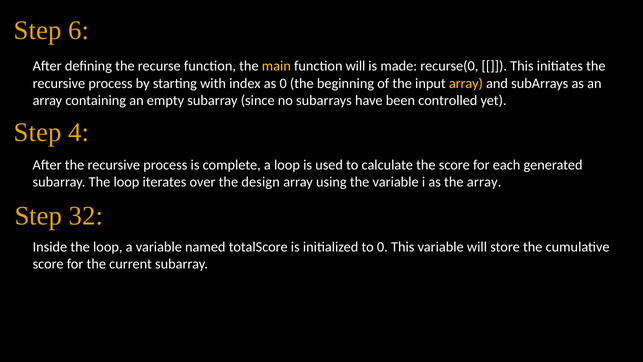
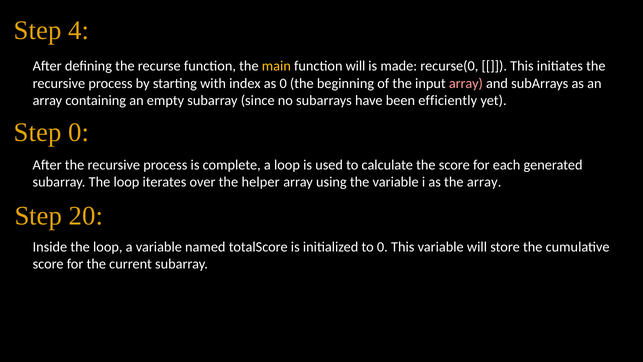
6: 6 -> 4
array at (466, 83) colour: yellow -> pink
controlled: controlled -> efficiently
Step 4: 4 -> 0
design: design -> helper
32: 32 -> 20
